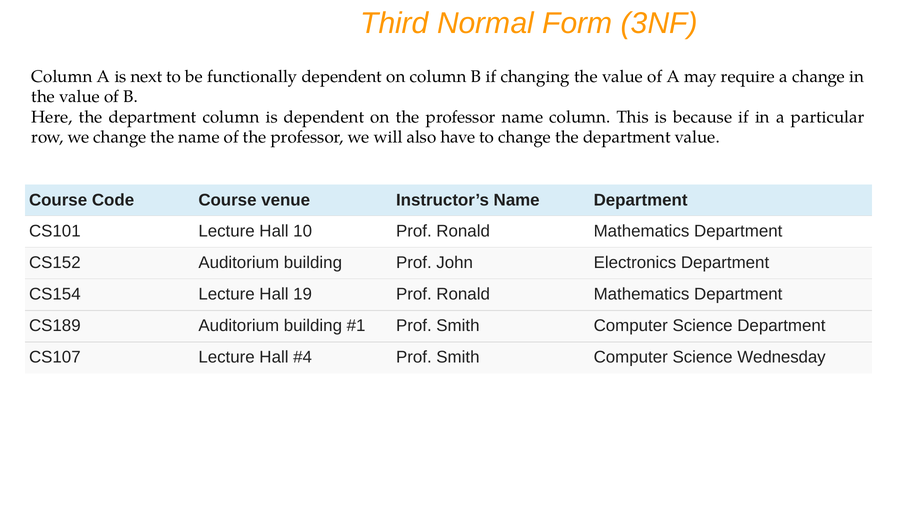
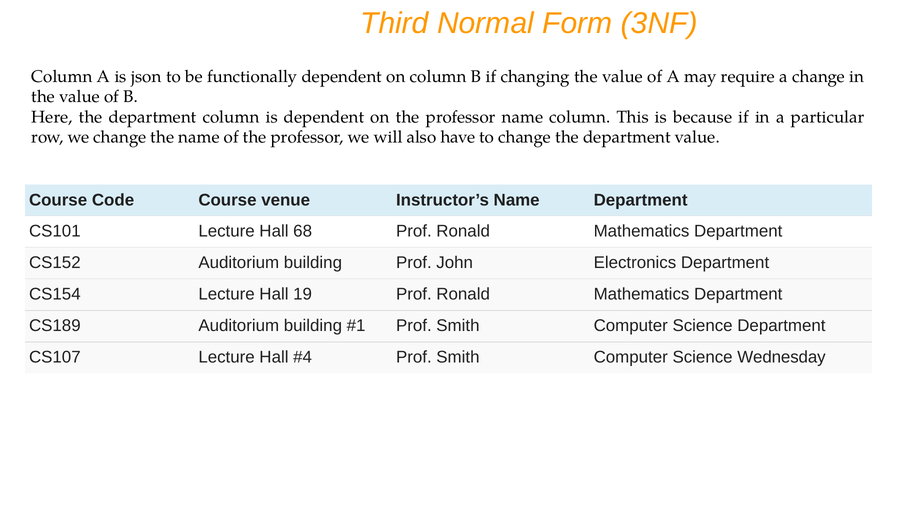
next: next -> json
10: 10 -> 68
